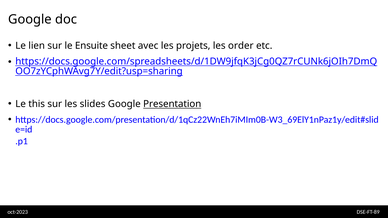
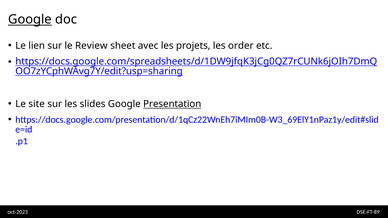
Google at (30, 20) underline: none -> present
Ensuite: Ensuite -> Review
this: this -> site
